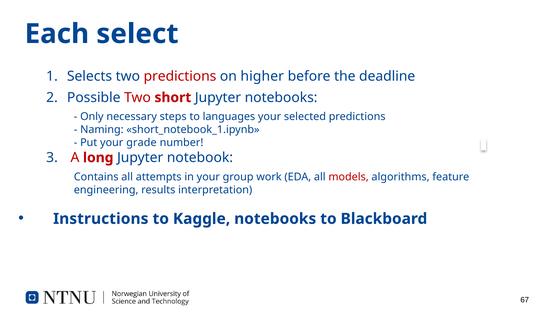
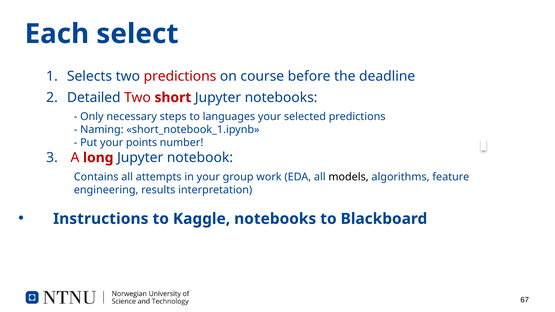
higher: higher -> course
Possible: Possible -> Detailed
grade: grade -> points
models colour: red -> black
